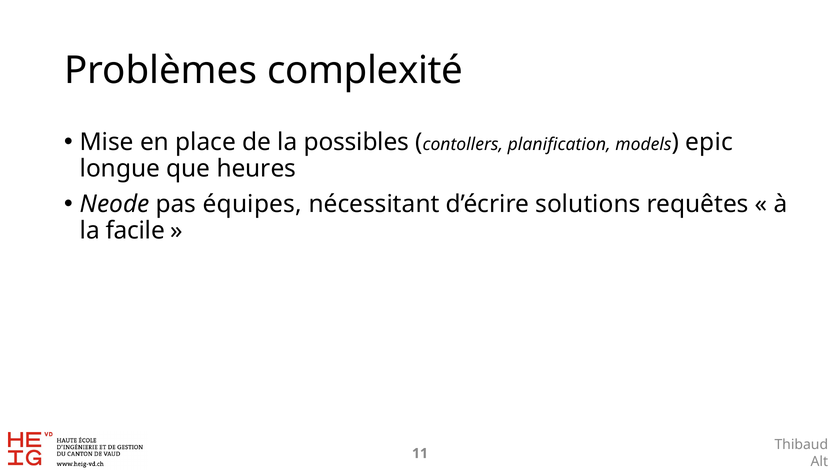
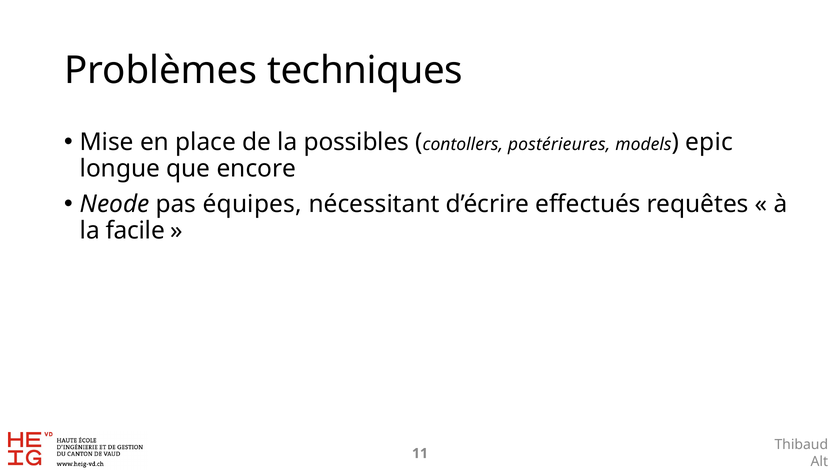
complexité: complexité -> techniques
planification: planification -> postérieures
heures: heures -> encore
solutions: solutions -> effectués
